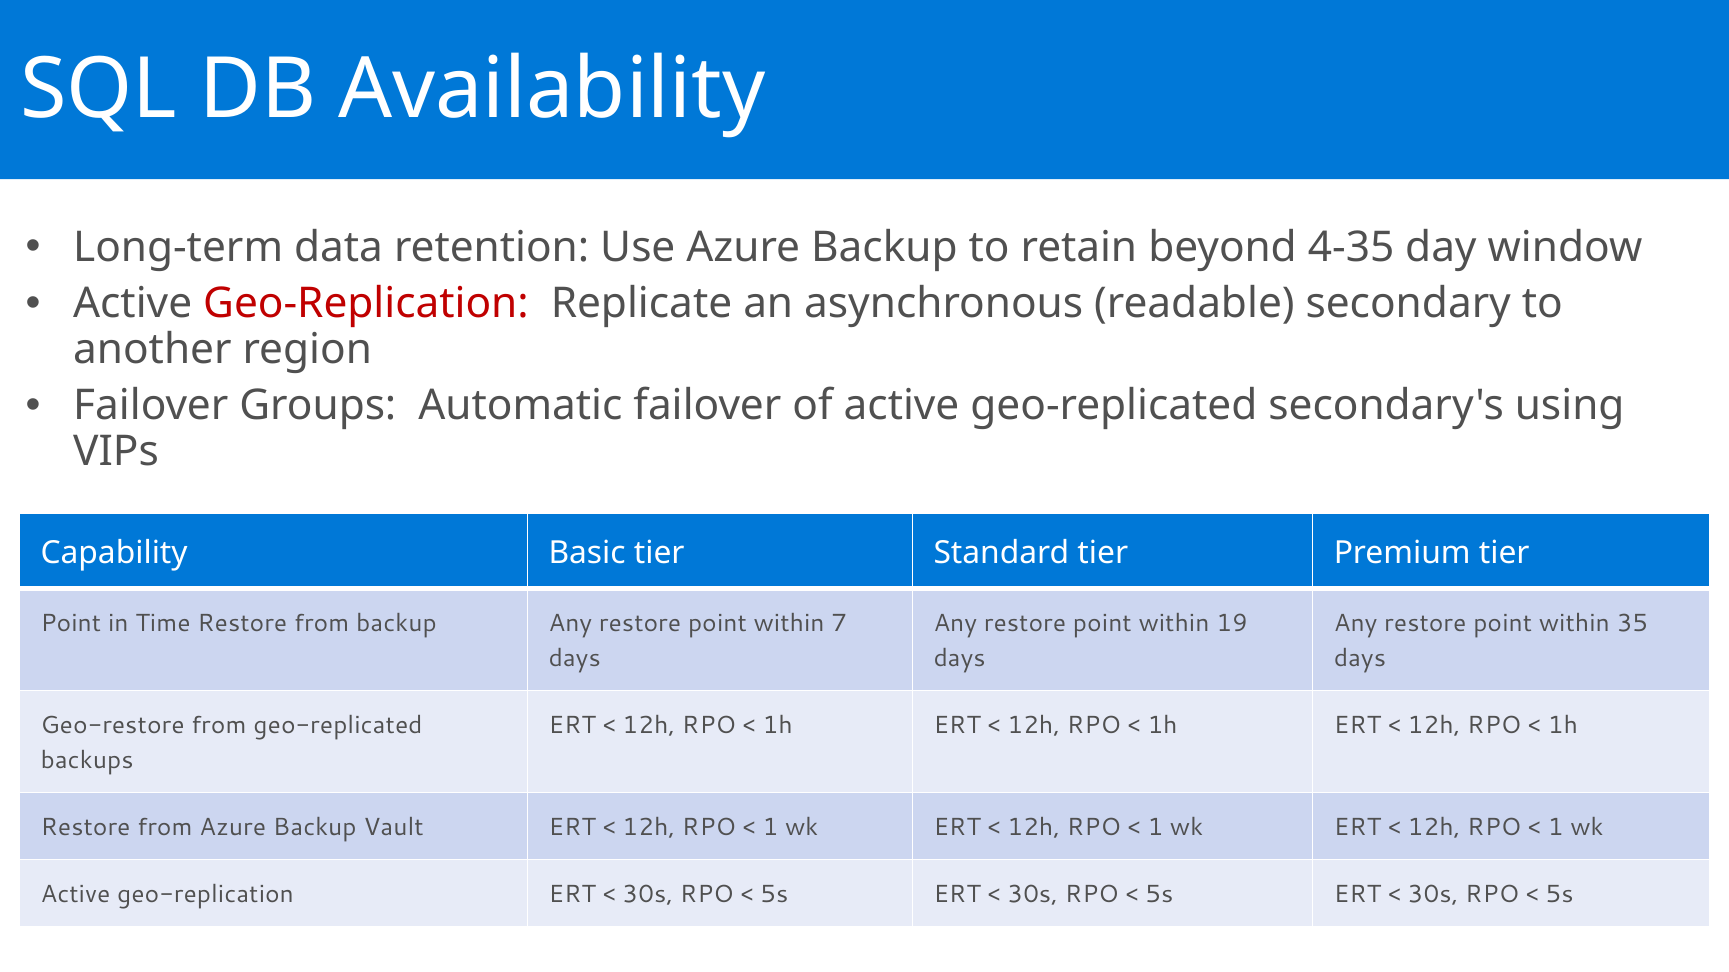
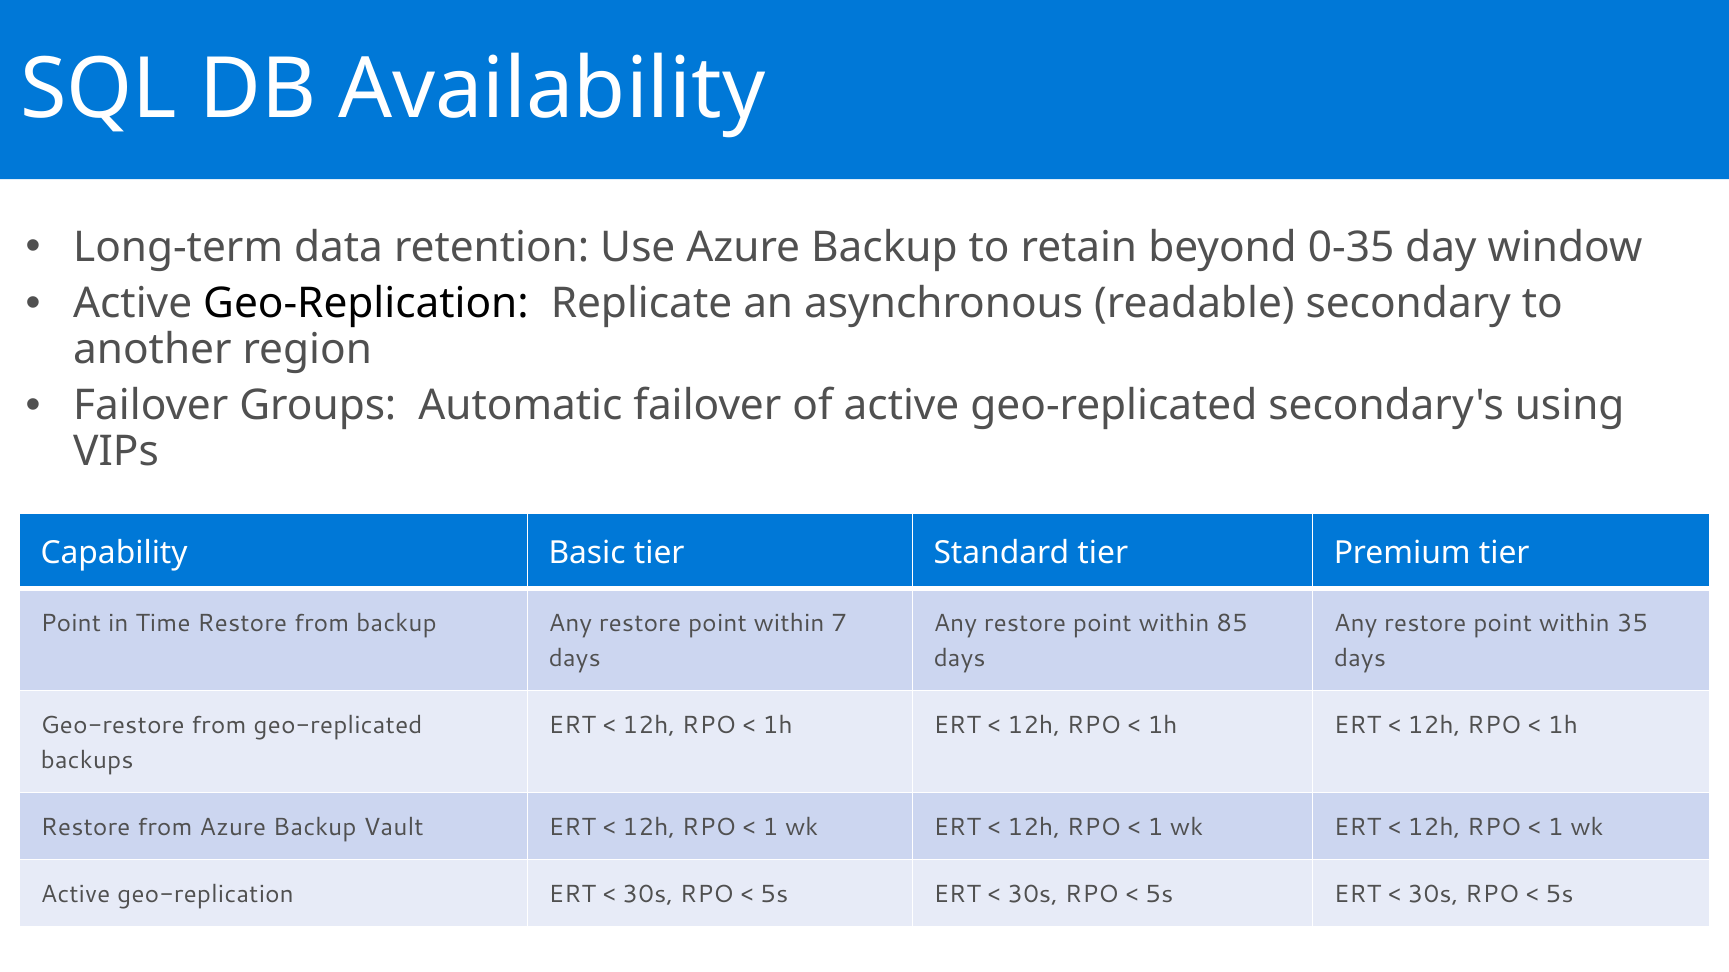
4-35: 4-35 -> 0-35
Geo-Replication at (366, 304) colour: red -> black
19: 19 -> 85
